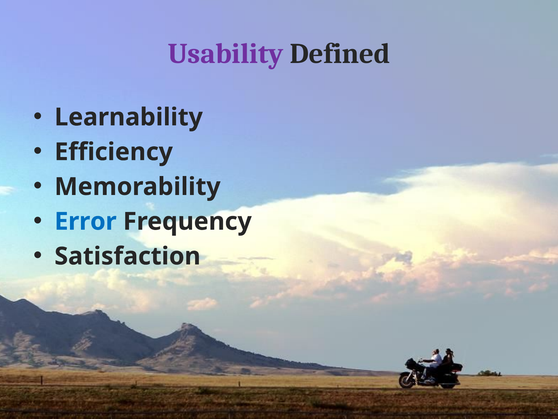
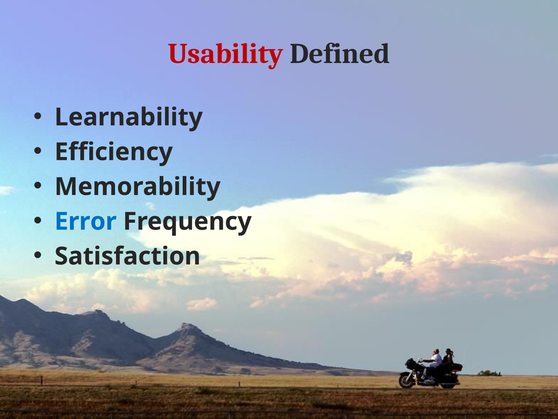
Usability colour: purple -> red
